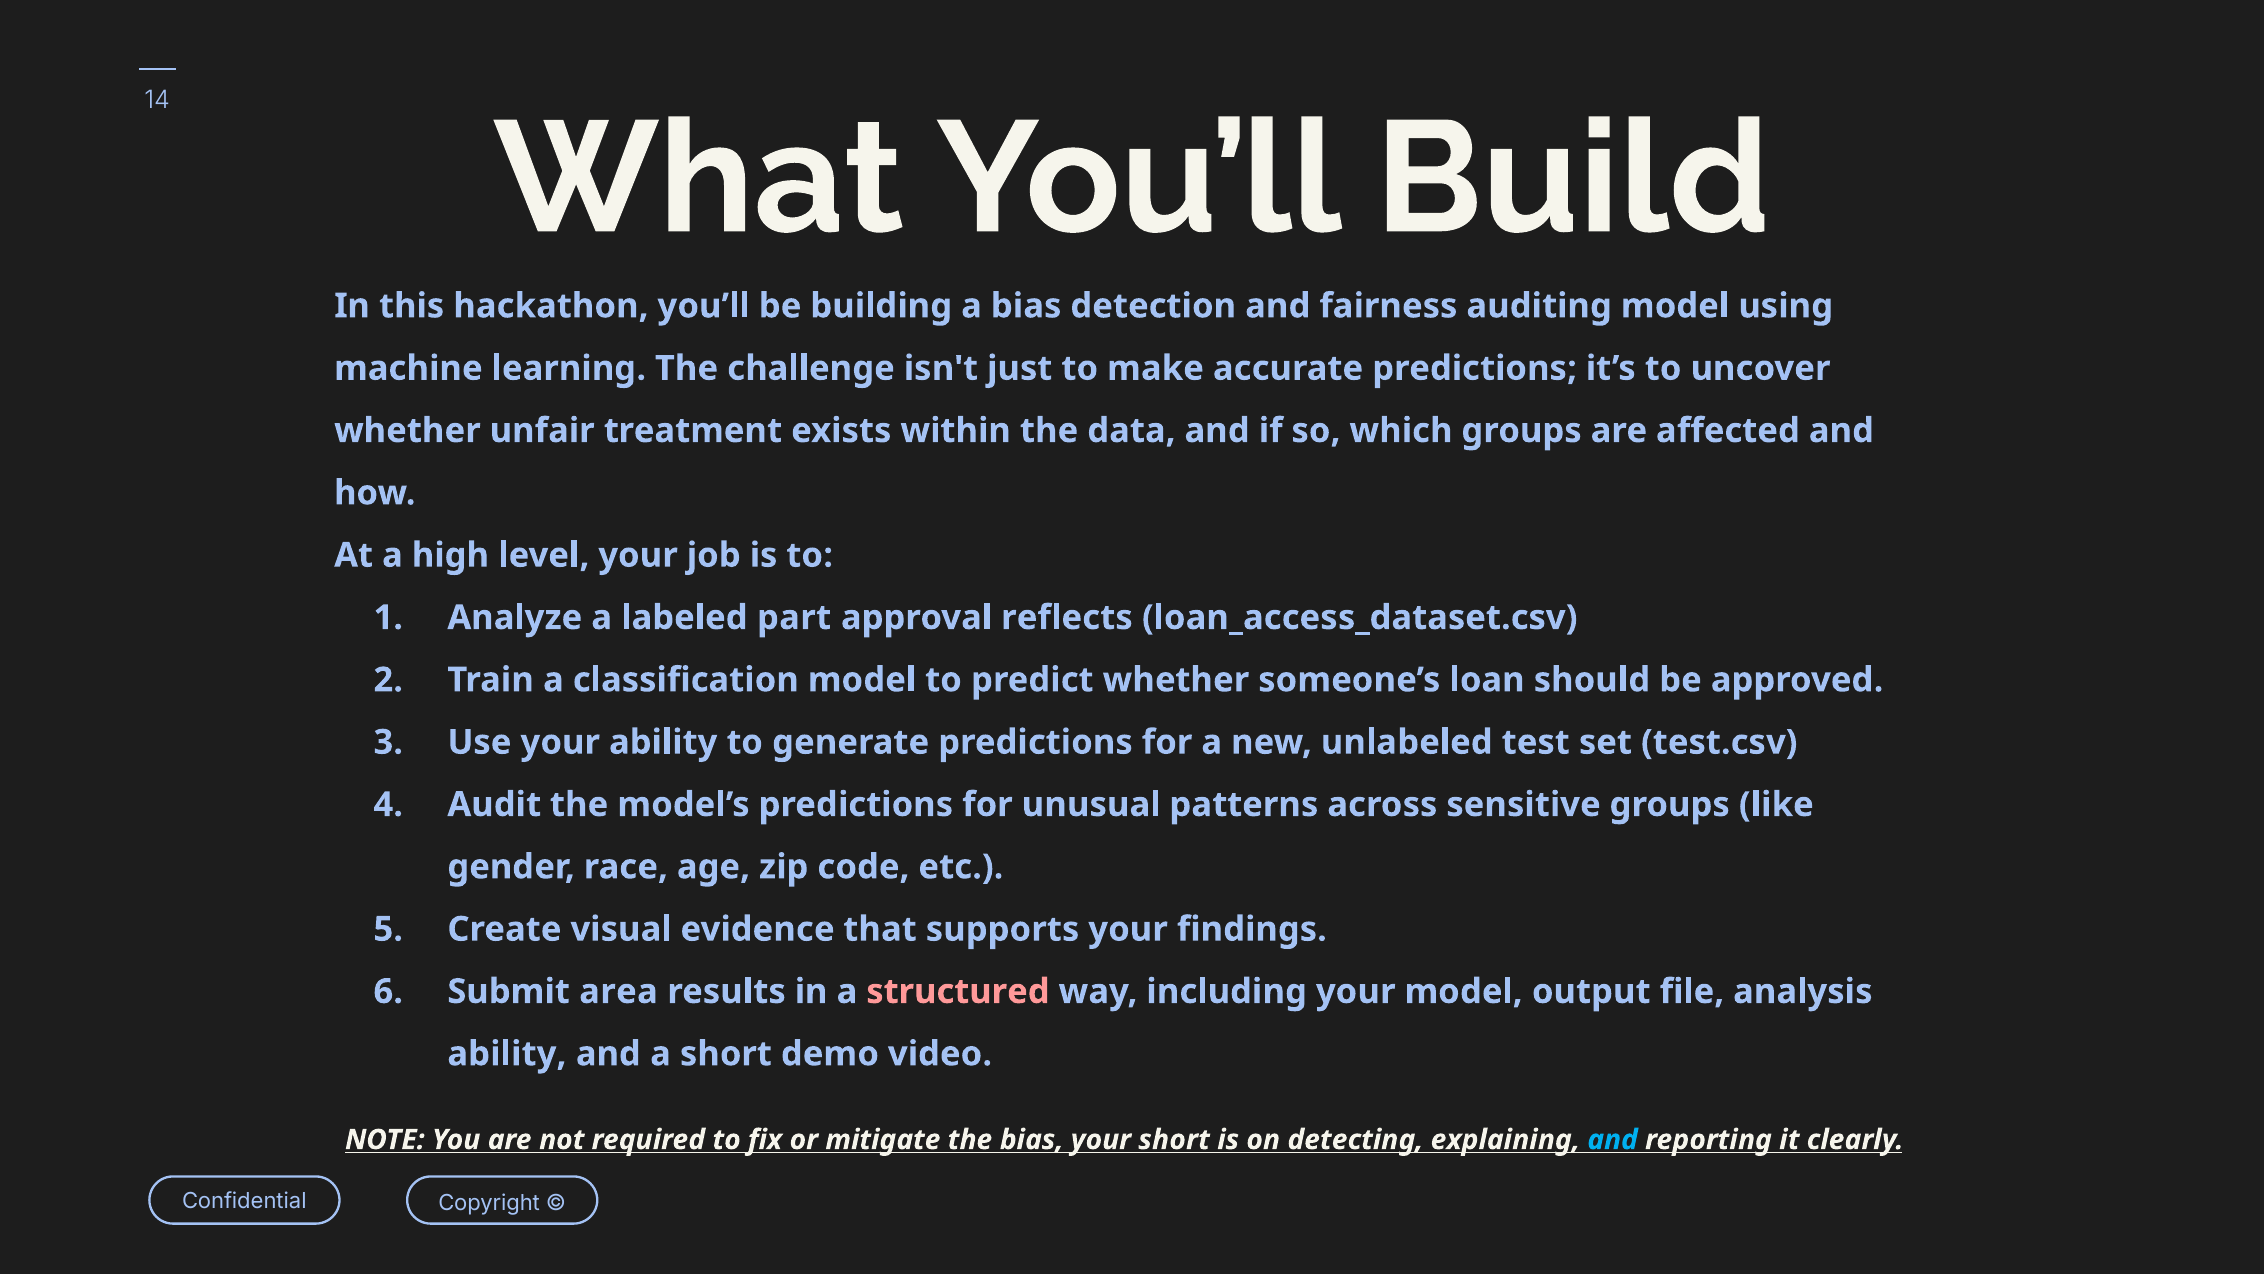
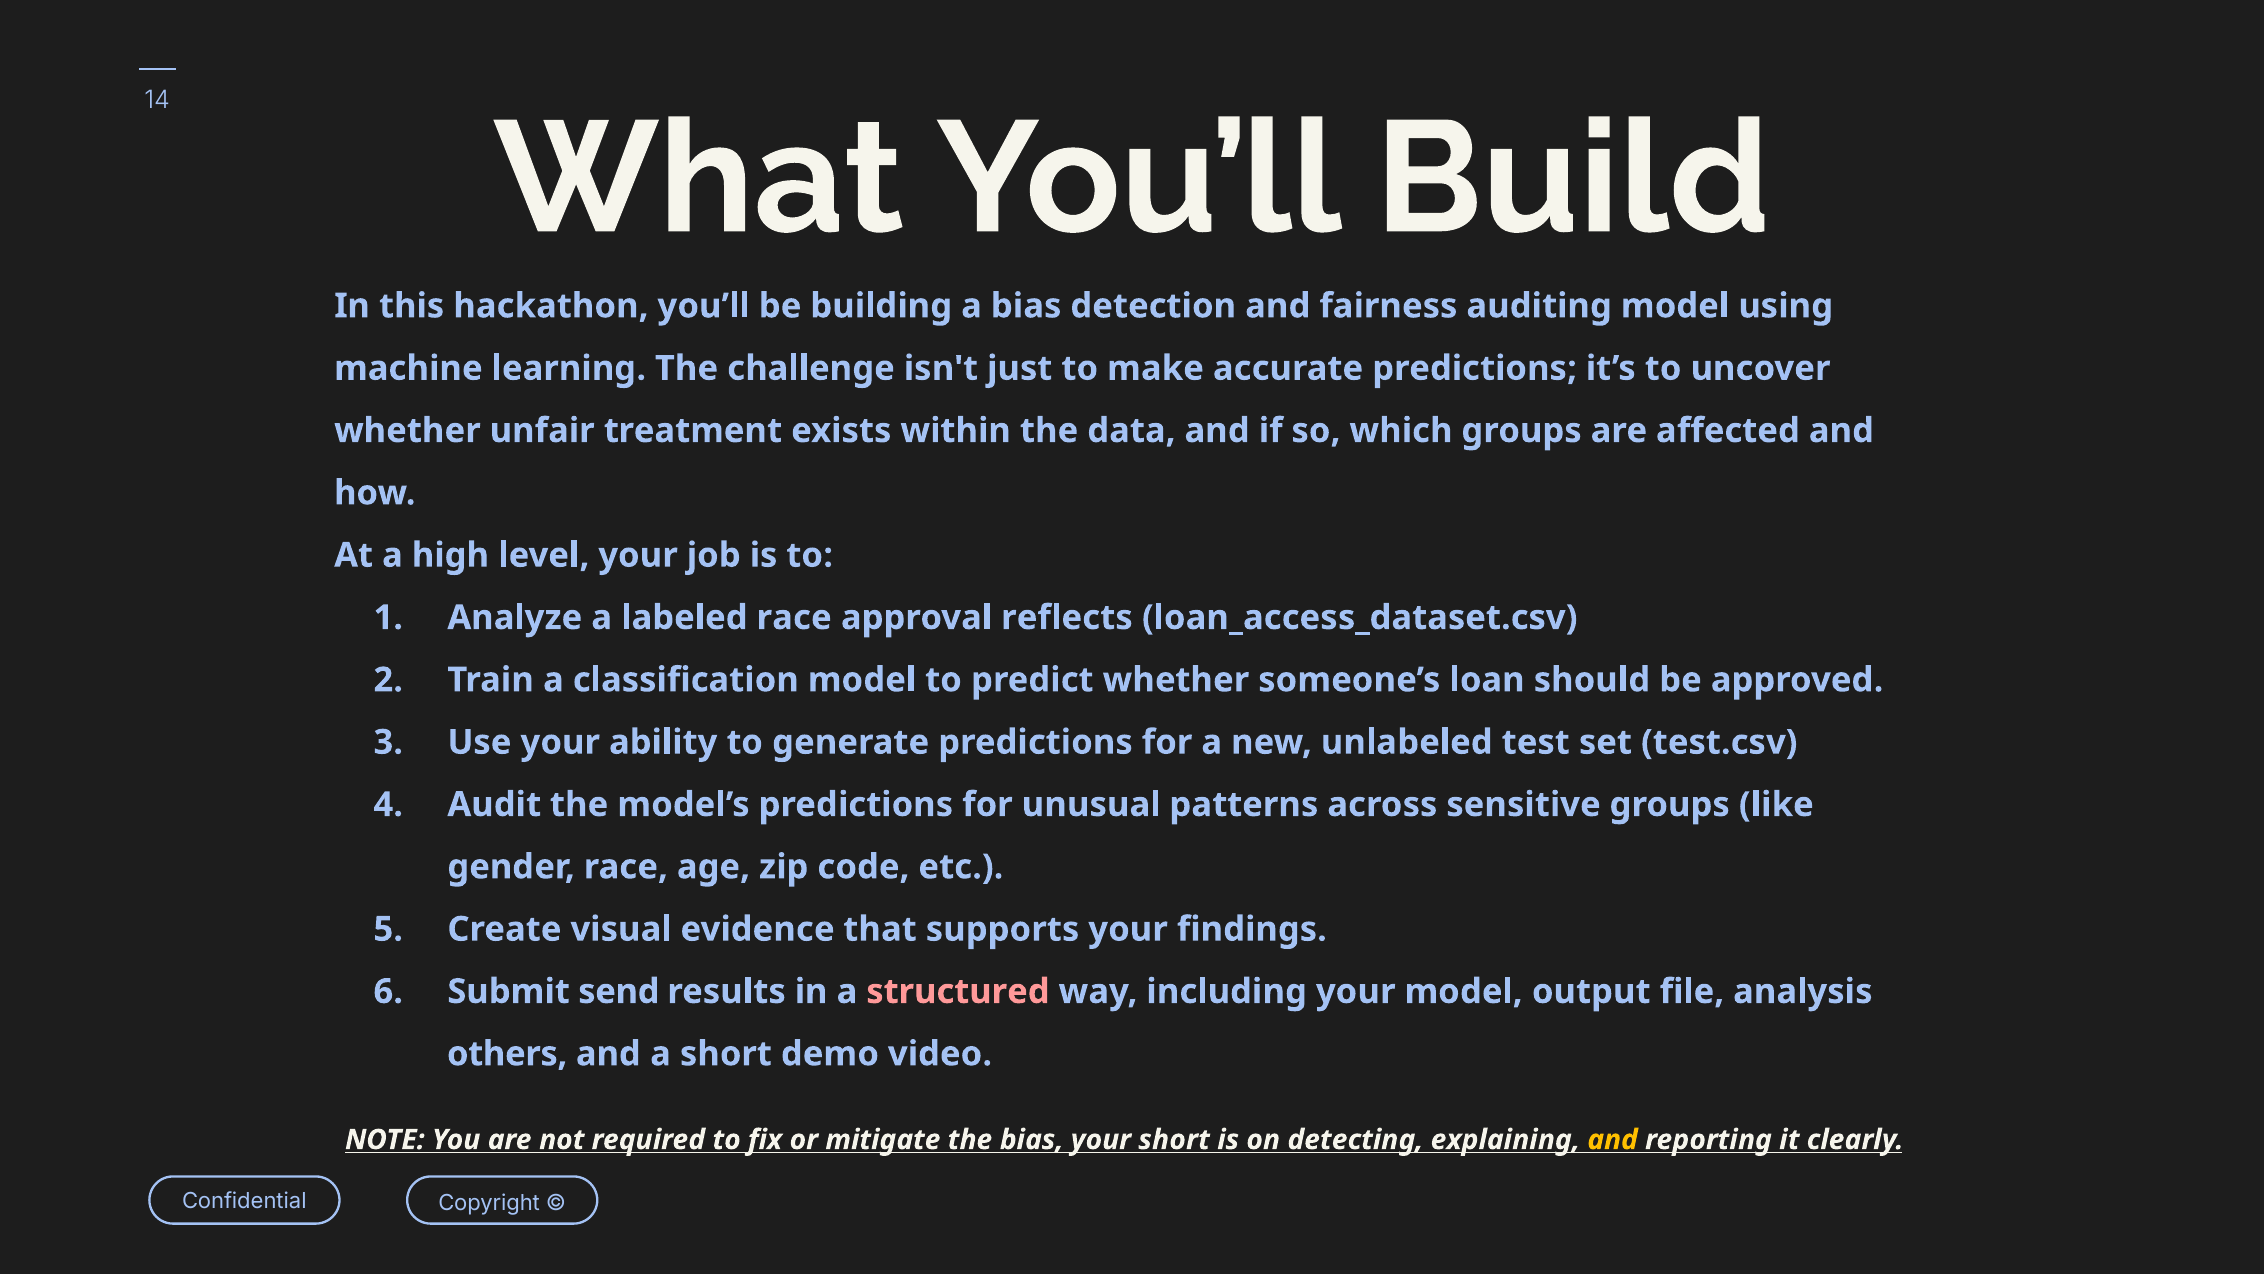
labeled part: part -> race
area: area -> send
ability at (507, 1054): ability -> others
and at (1613, 1139) colour: light blue -> yellow
